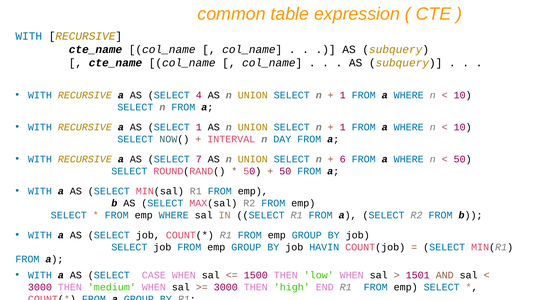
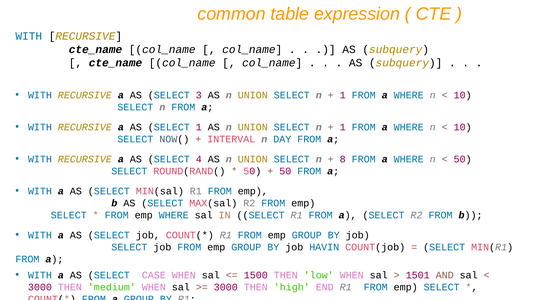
4: 4 -> 3
7: 7 -> 4
6: 6 -> 8
